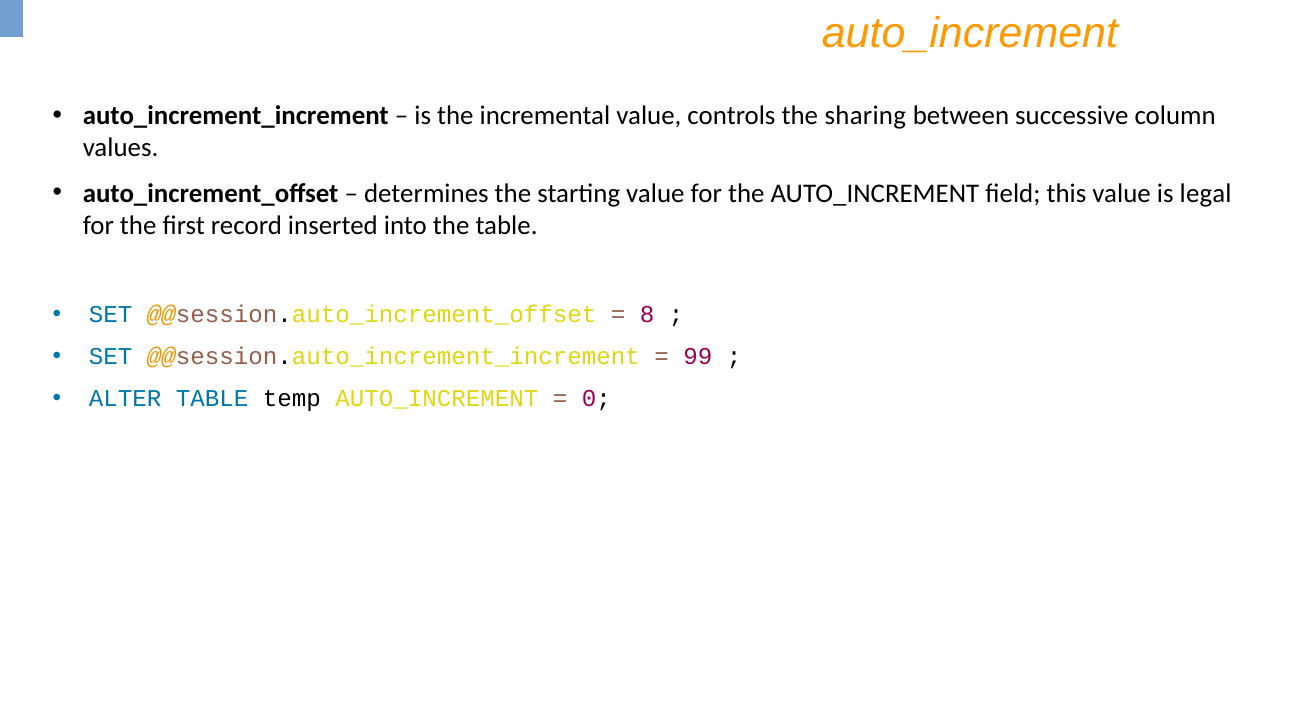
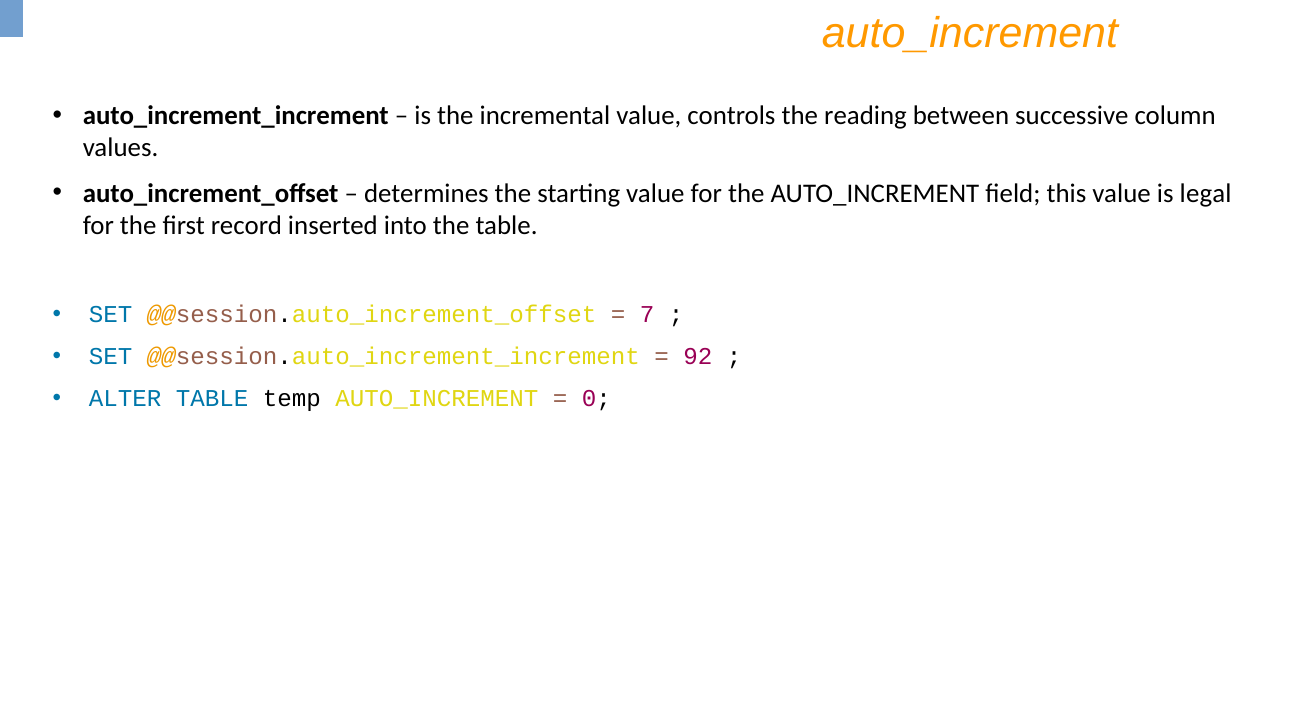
sharing: sharing -> reading
8: 8 -> 7
99: 99 -> 92
